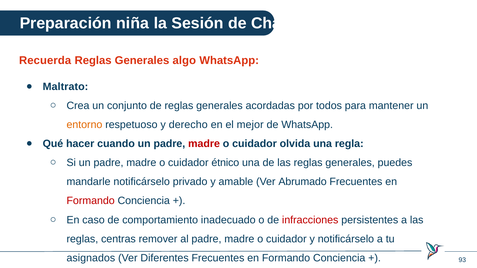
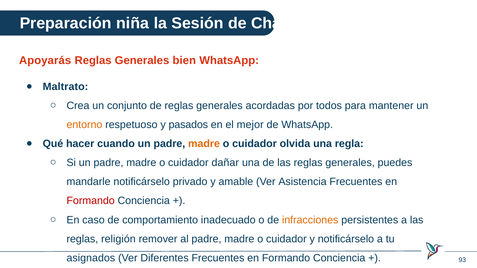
Recuerda: Recuerda -> Apoyarás
algo: algo -> bien
derecho: derecho -> pasados
madre at (204, 144) colour: red -> orange
étnico: étnico -> dañar
Abrumado: Abrumado -> Asistencia
infracciones colour: red -> orange
centras: centras -> religión
